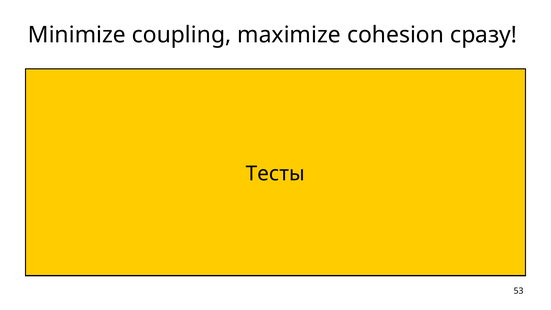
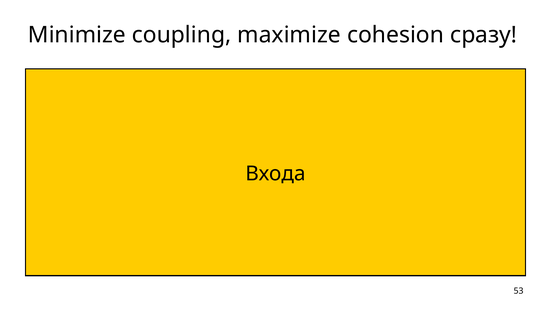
Тесты at (275, 174): Тесты -> Входа
